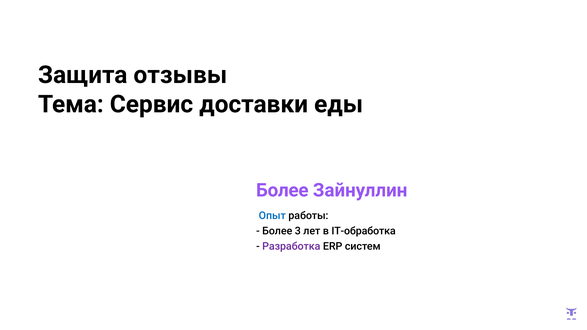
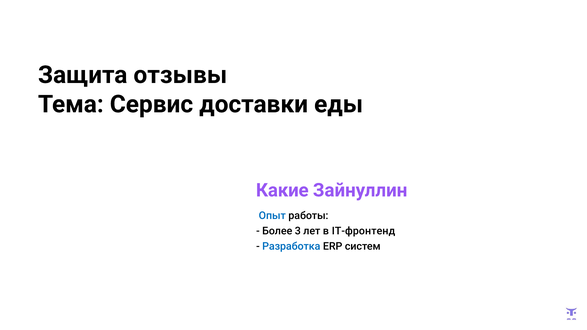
Более at (282, 190): Более -> Какие
IT-обработка: IT-обработка -> IT-фронтенд
Разработка colour: purple -> blue
